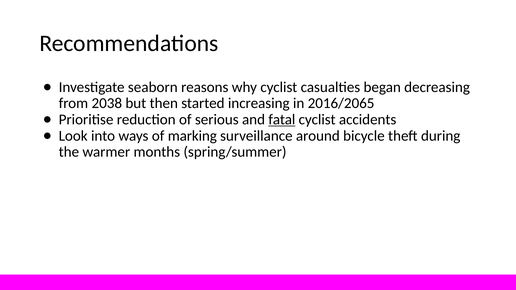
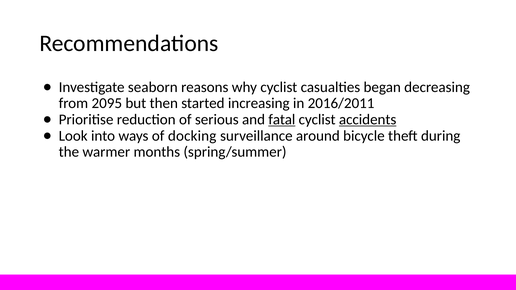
2038: 2038 -> 2095
2016/2065: 2016/2065 -> 2016/2011
accidents underline: none -> present
marking: marking -> docking
